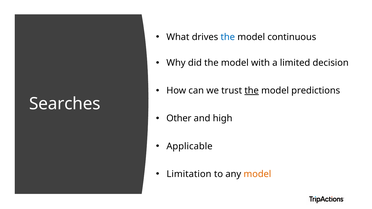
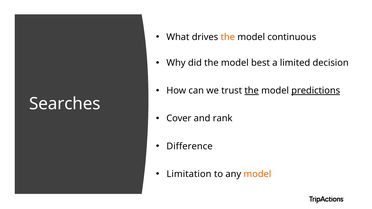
the at (228, 37) colour: blue -> orange
with: with -> best
predictions underline: none -> present
Other: Other -> Cover
high: high -> rank
Applicable: Applicable -> Difference
